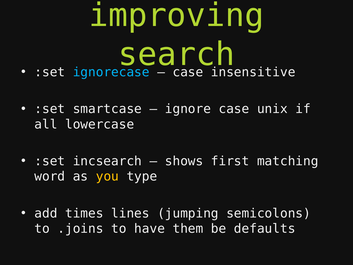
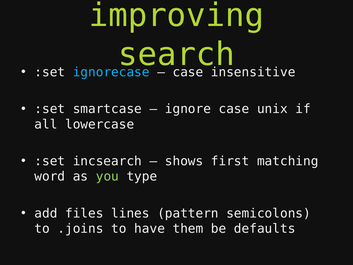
you colour: yellow -> light green
times: times -> files
jumping: jumping -> pattern
